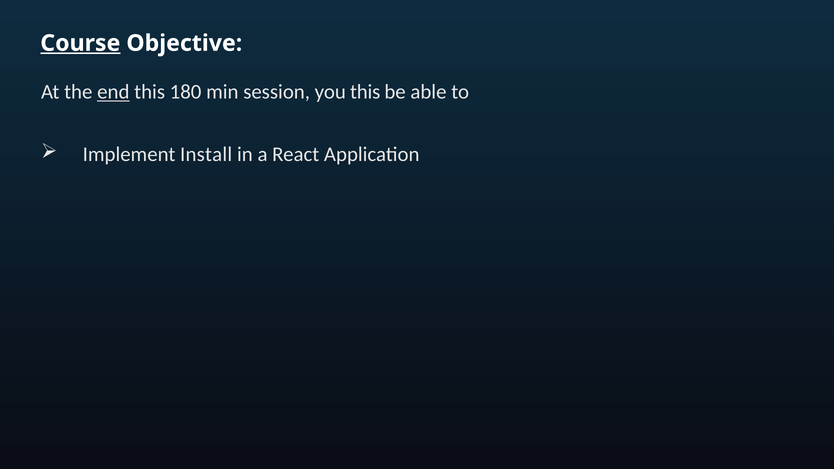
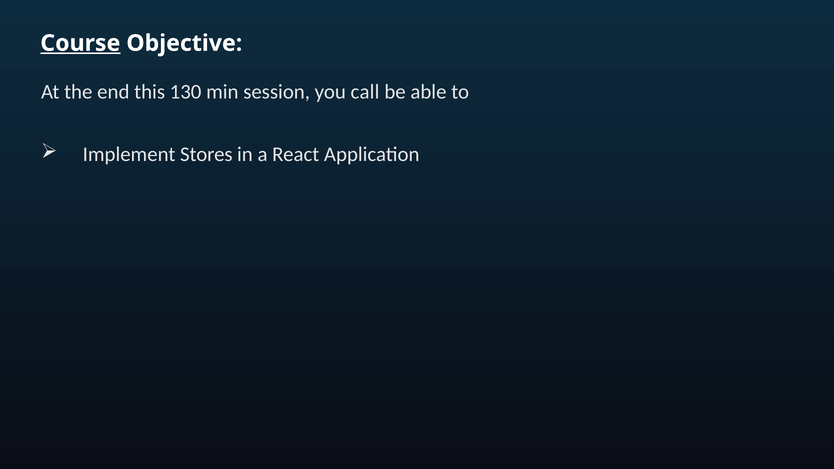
end underline: present -> none
180: 180 -> 130
you this: this -> call
Install: Install -> Stores
